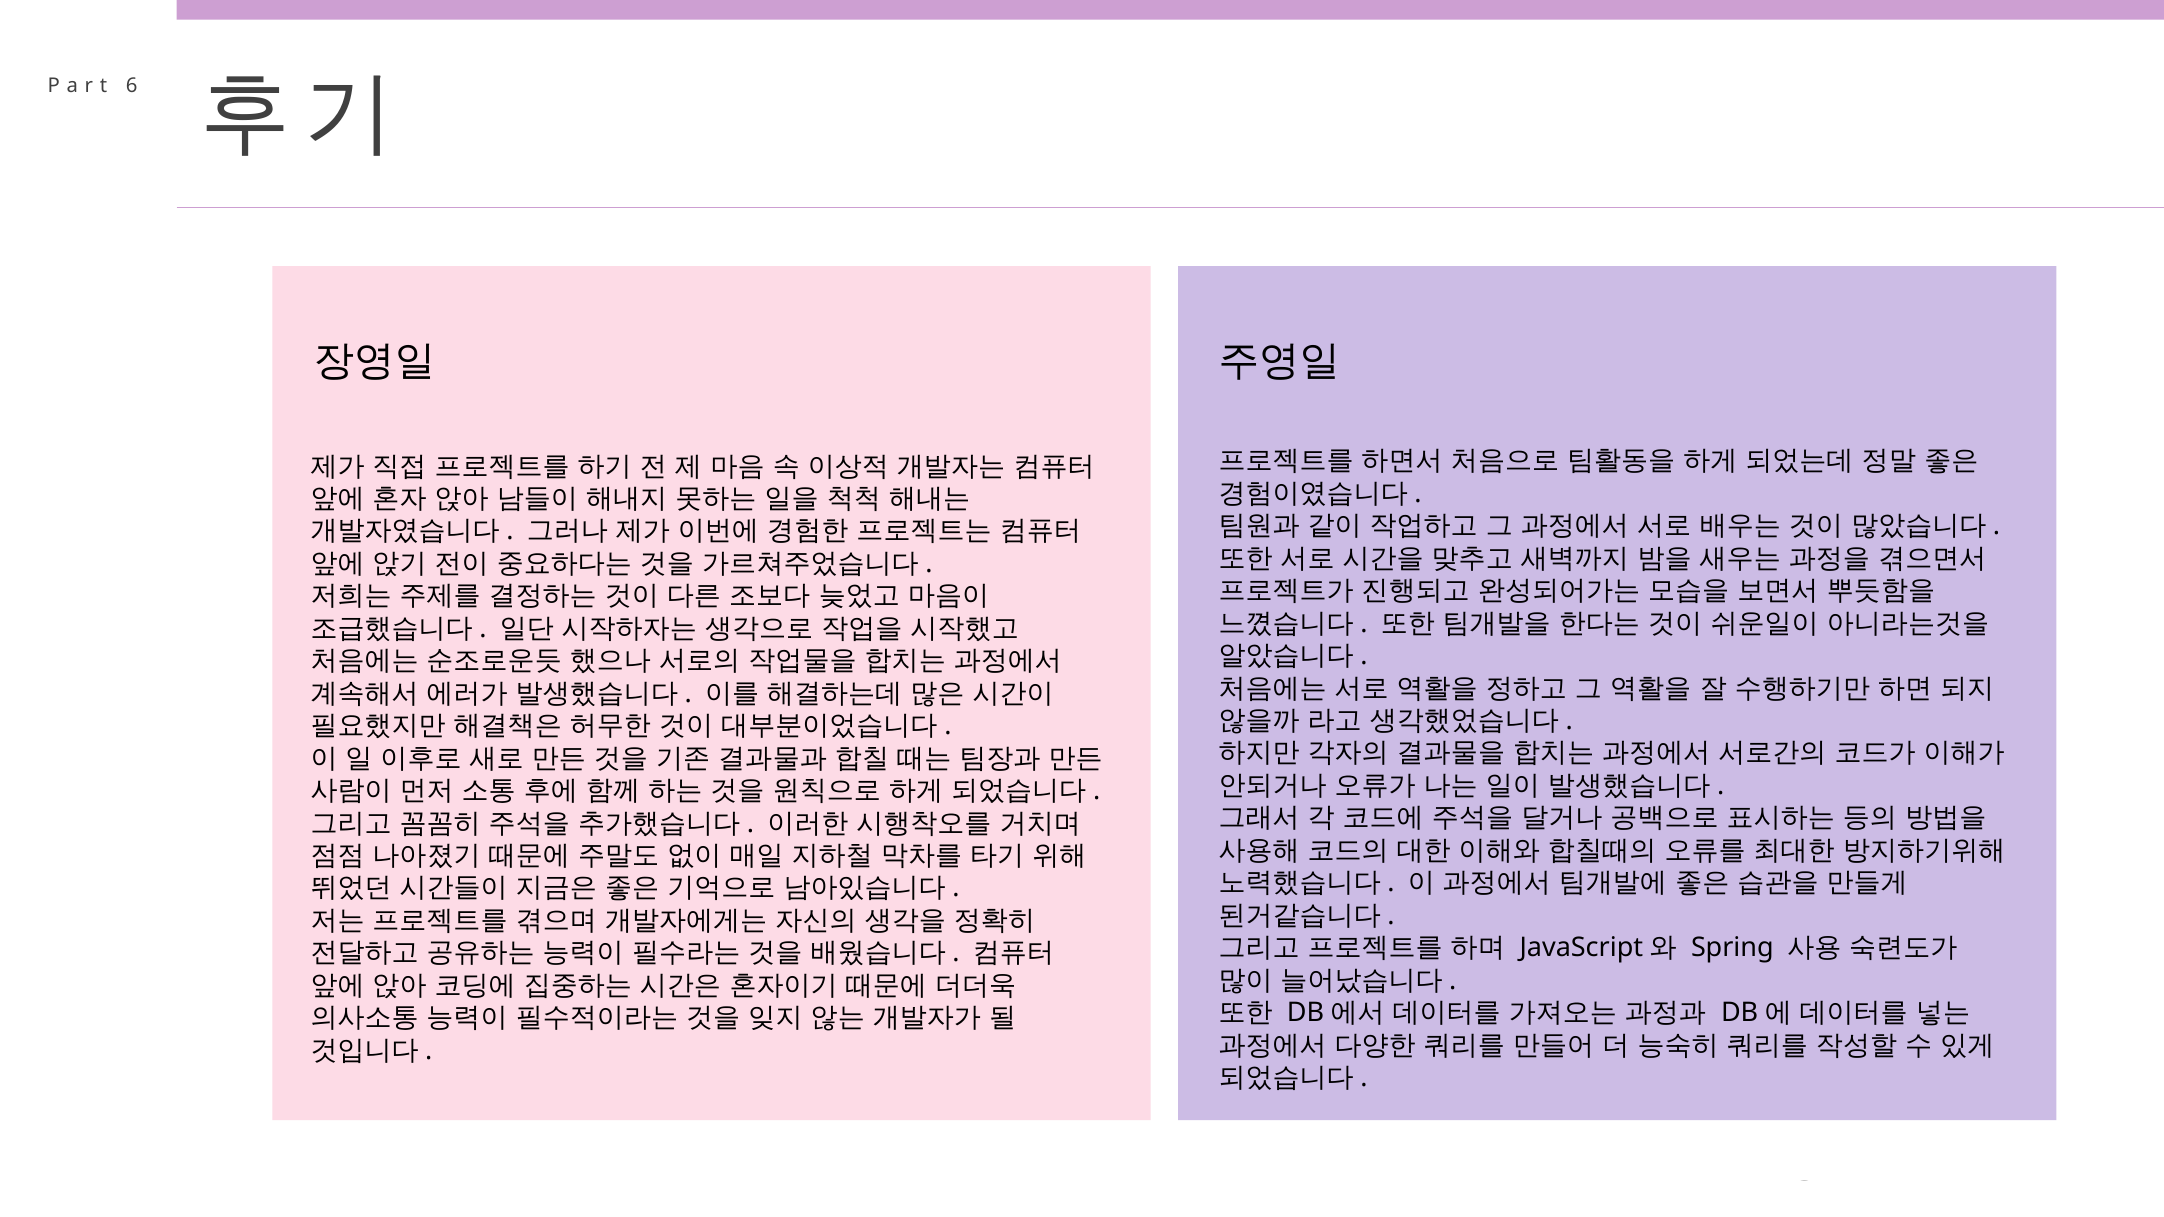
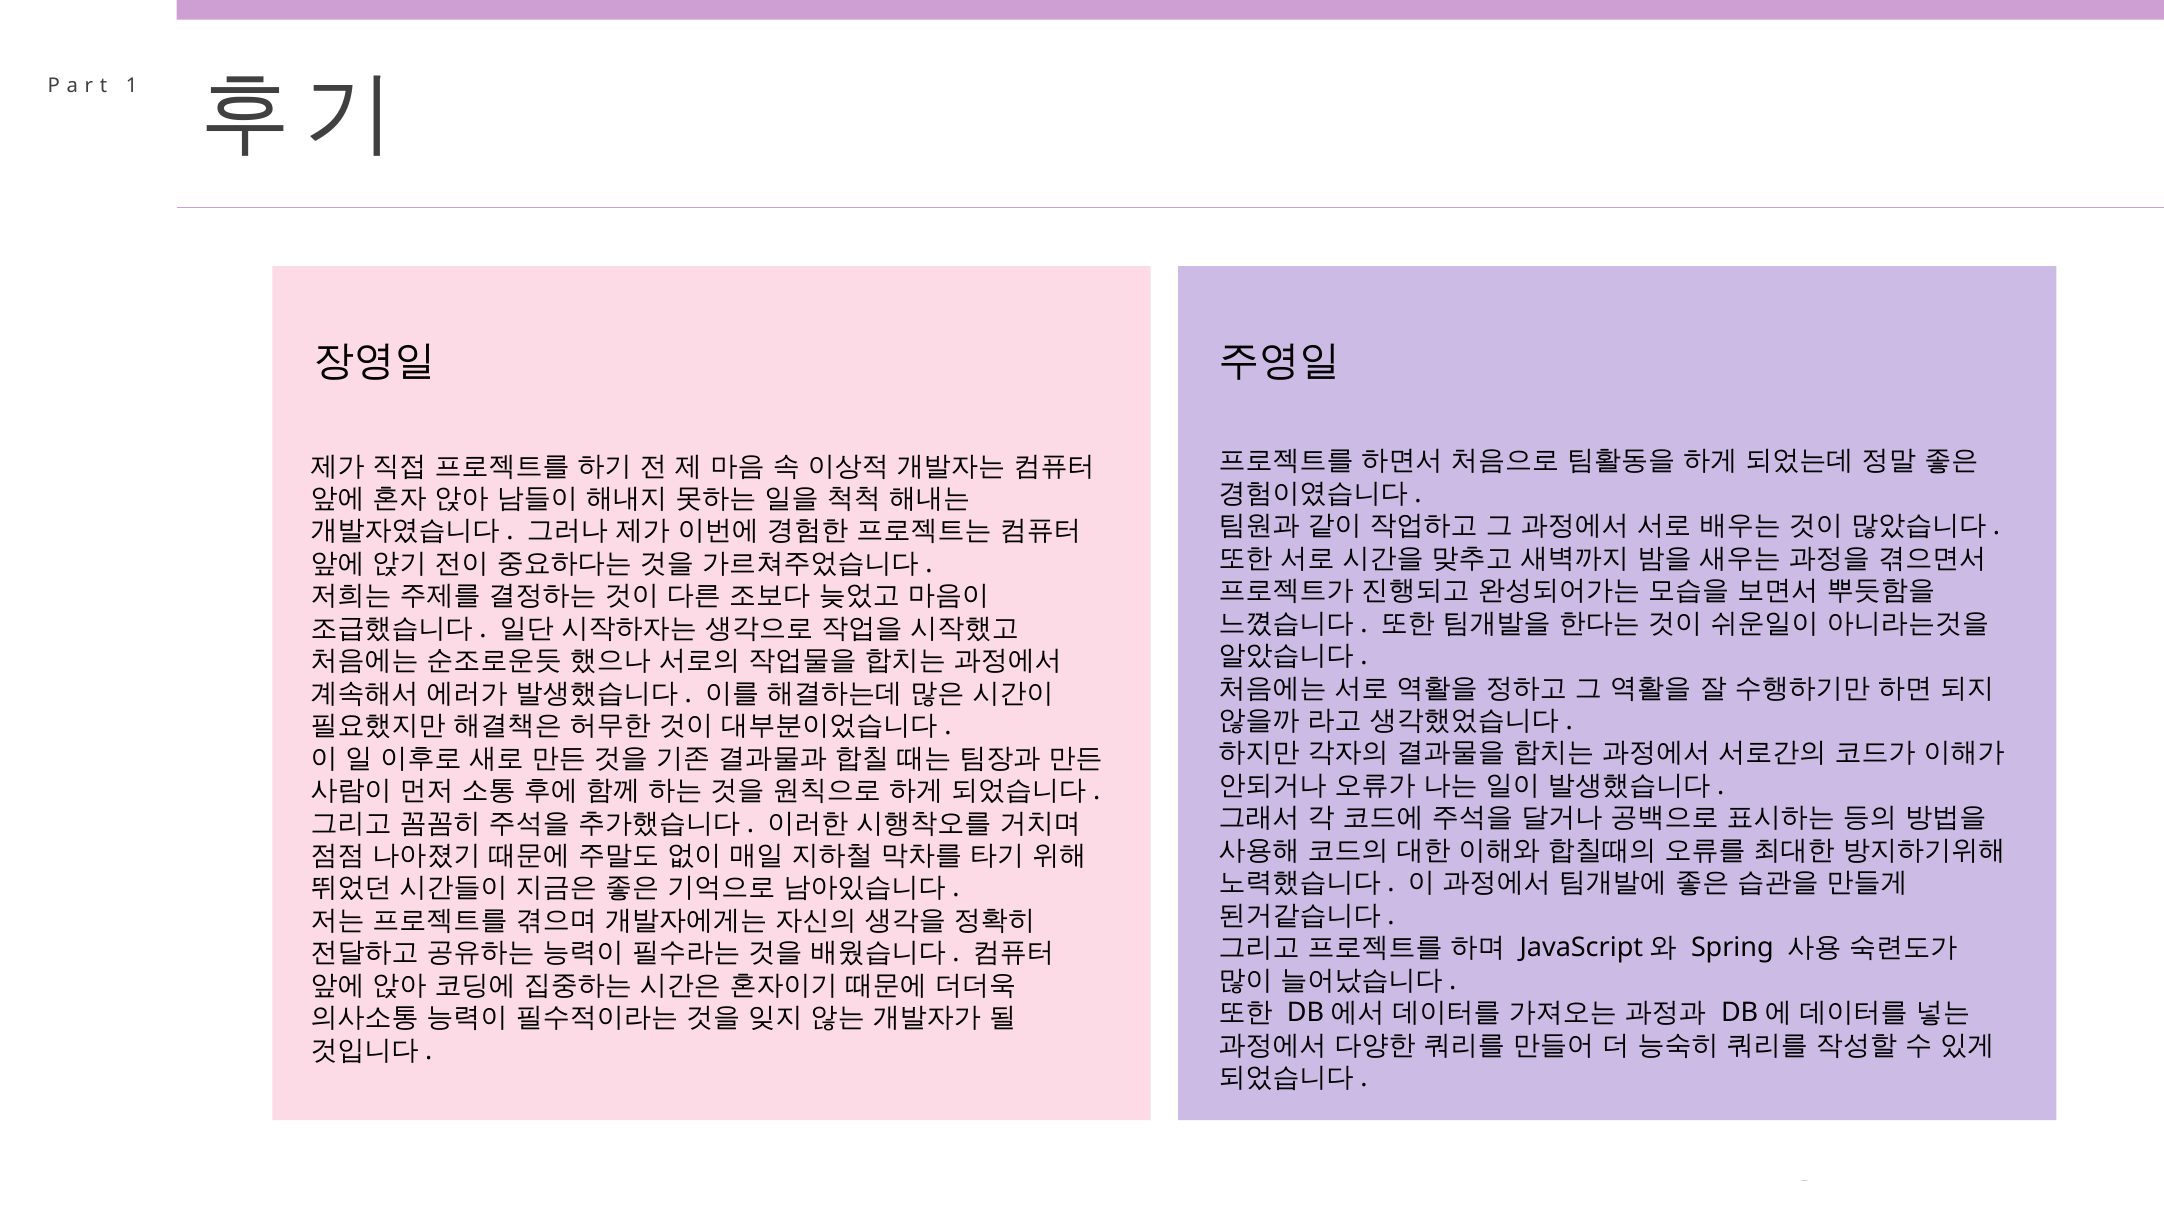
6: 6 -> 1
